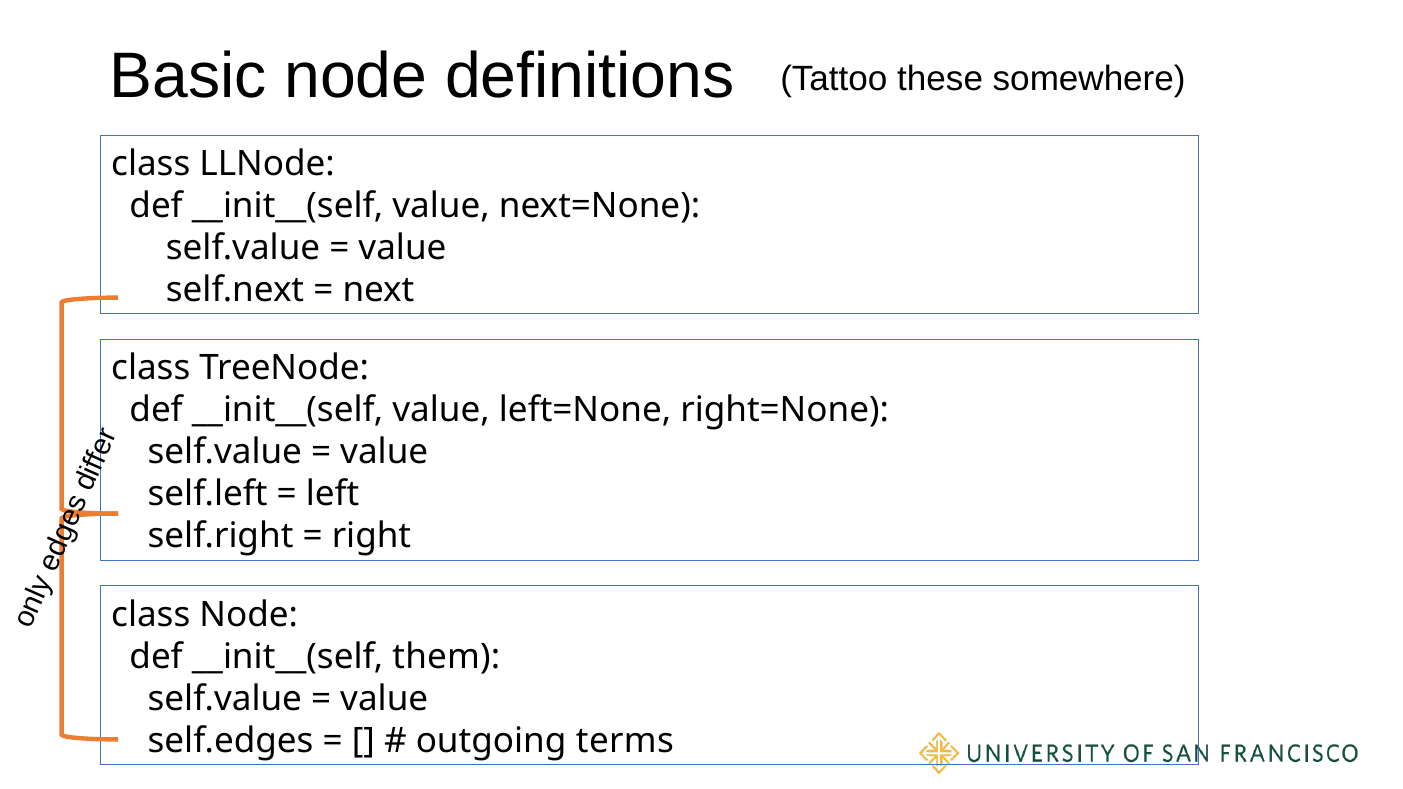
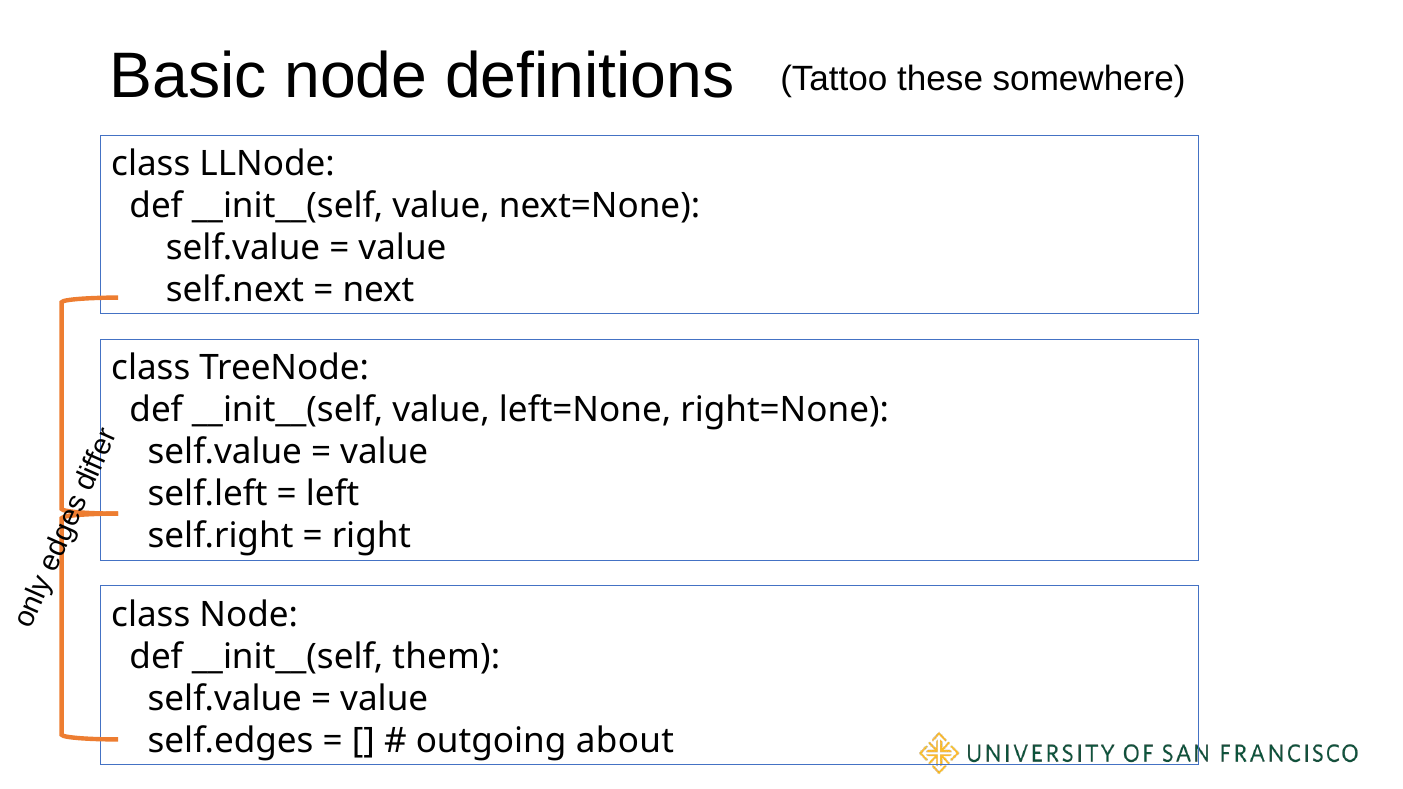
terms: terms -> about
